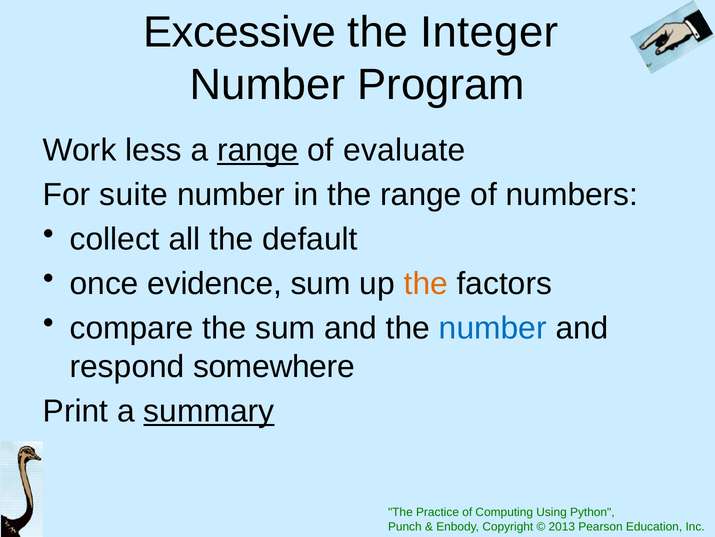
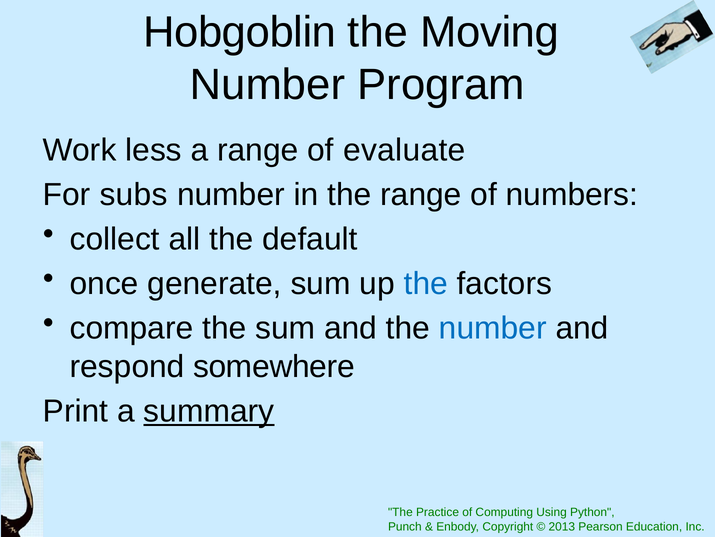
Excessive: Excessive -> Hobgoblin
Integer: Integer -> Moving
range at (258, 150) underline: present -> none
suite: suite -> subs
evidence: evidence -> generate
the at (426, 284) colour: orange -> blue
